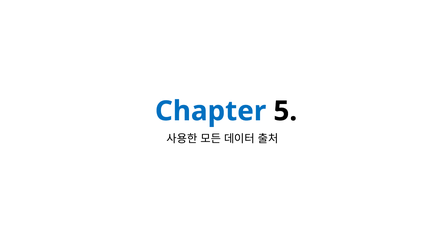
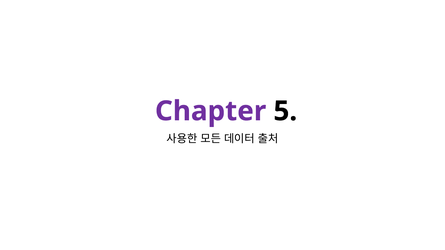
Chapter colour: blue -> purple
